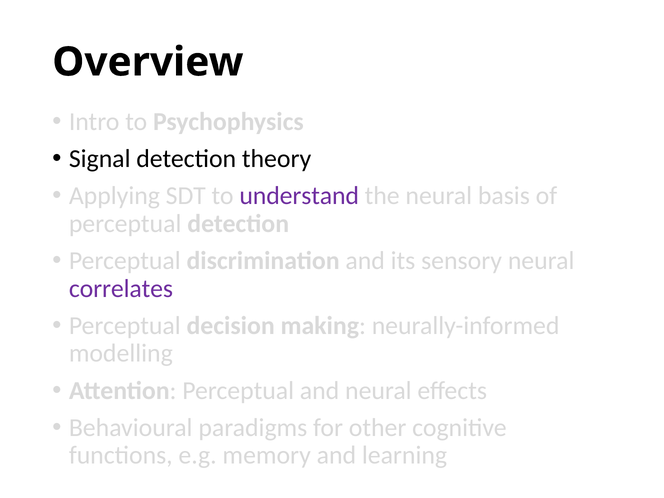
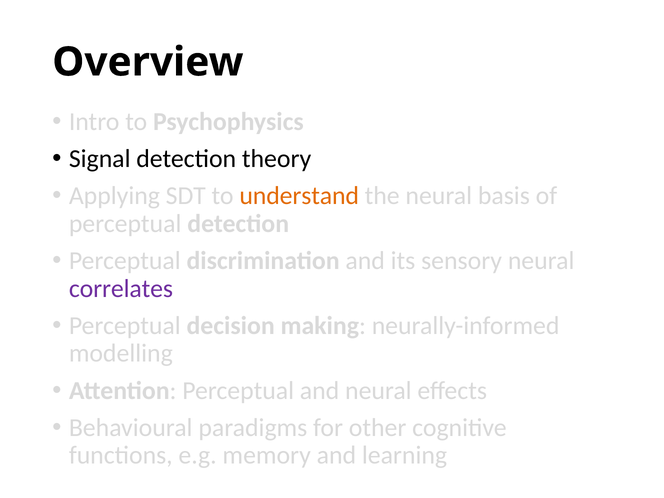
understand colour: purple -> orange
